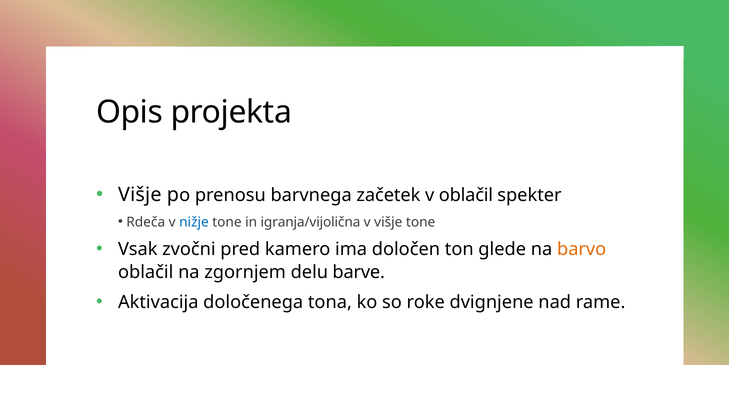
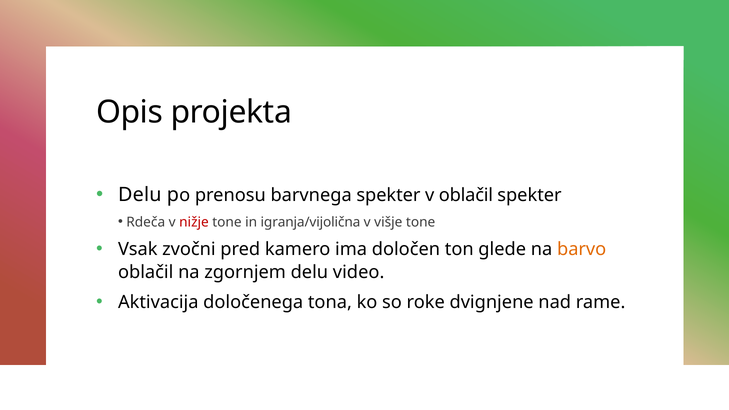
Višje at (140, 195): Višje -> Delu
barvnega začetek: začetek -> spekter
nižje colour: blue -> red
barve: barve -> video
